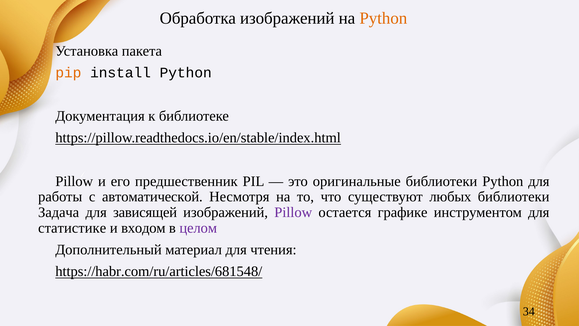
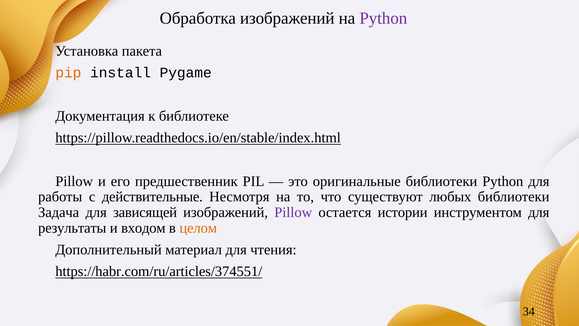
Python at (383, 18) colour: orange -> purple
install Python: Python -> Pygame
автоматической: автоматической -> действительные
графике: графике -> истории
статистике: статистике -> результаты
целом colour: purple -> orange
https://habr.com/ru/articles/681548/: https://habr.com/ru/articles/681548/ -> https://habr.com/ru/articles/374551/
